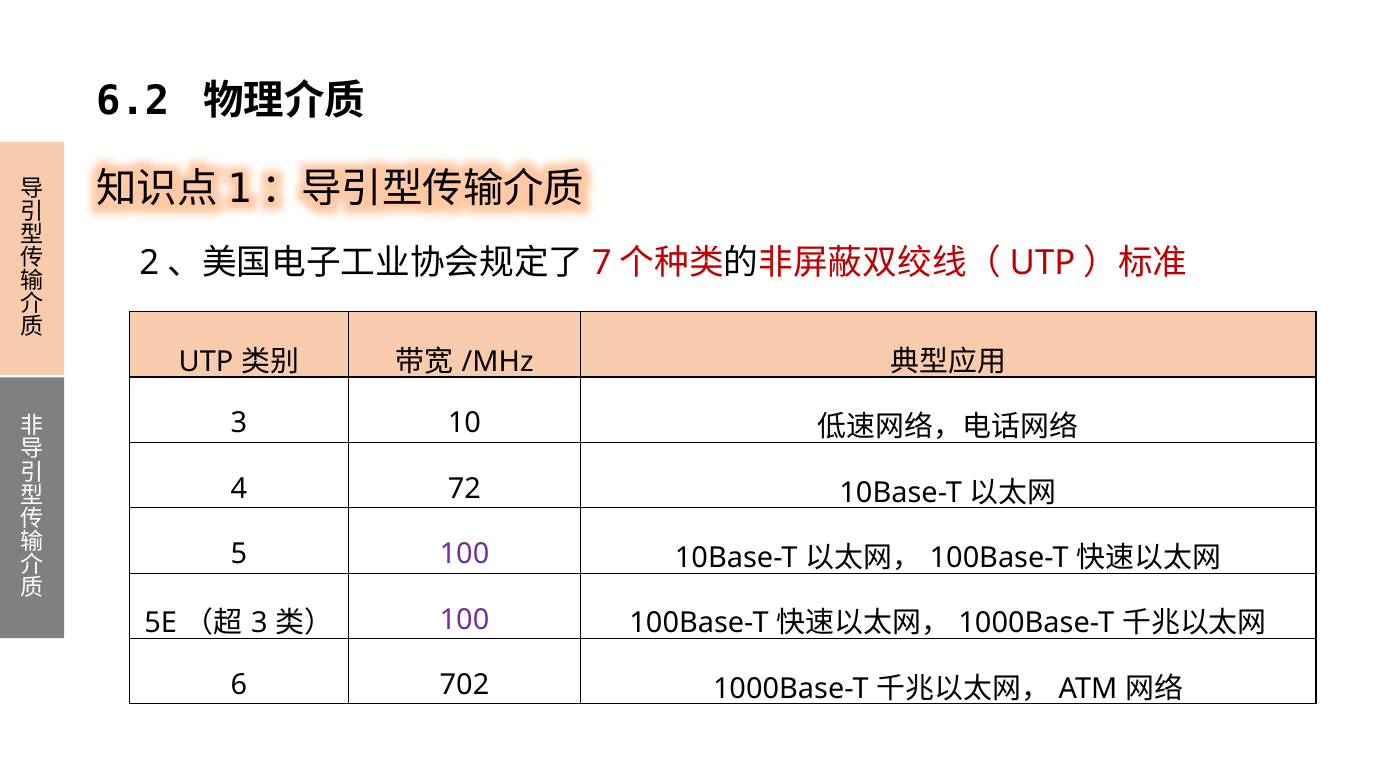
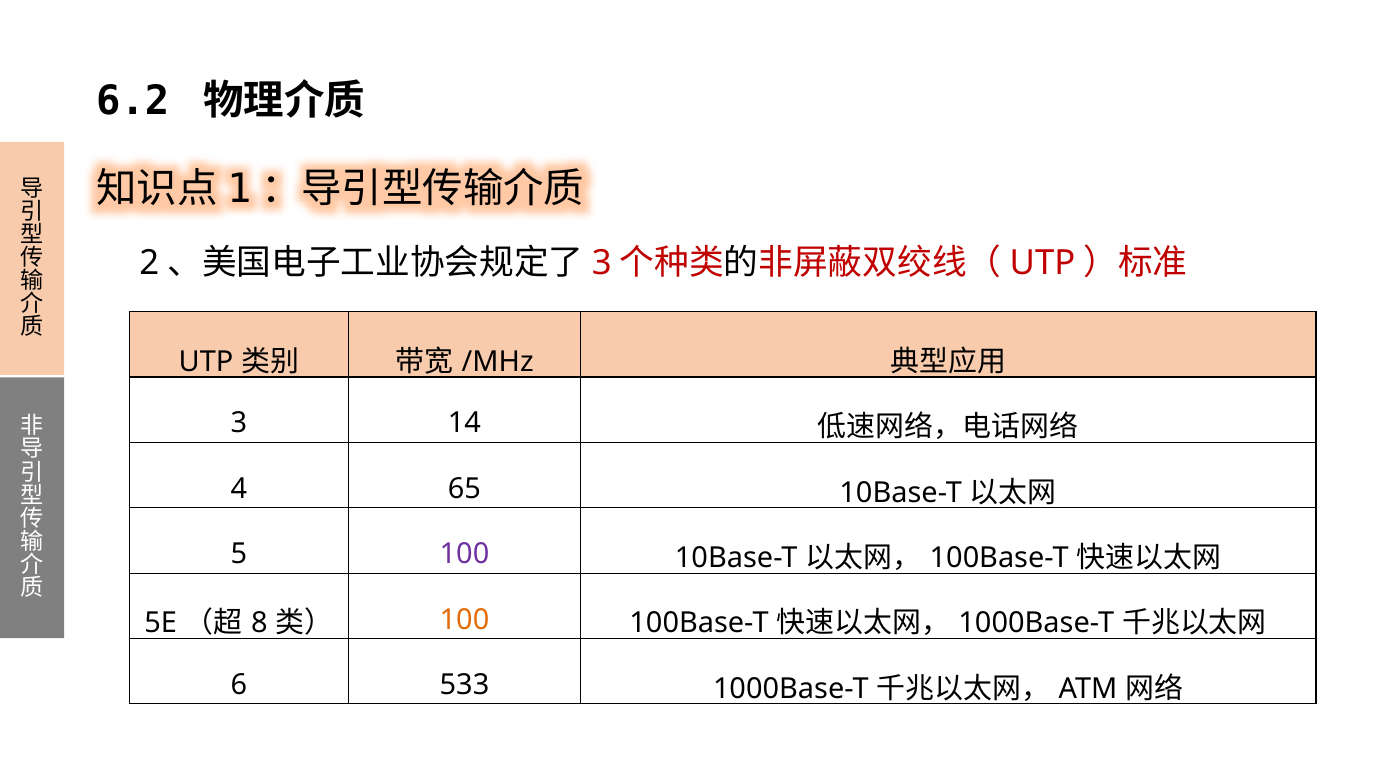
7 at (602, 263): 7 -> 3
10: 10 -> 14
72: 72 -> 65
3 at (259, 624): 3 -> 8
100 at (464, 620) colour: purple -> orange
702: 702 -> 533
